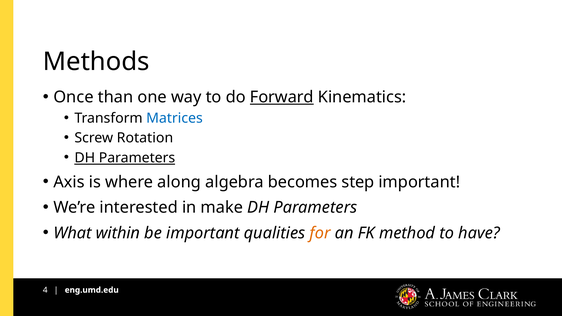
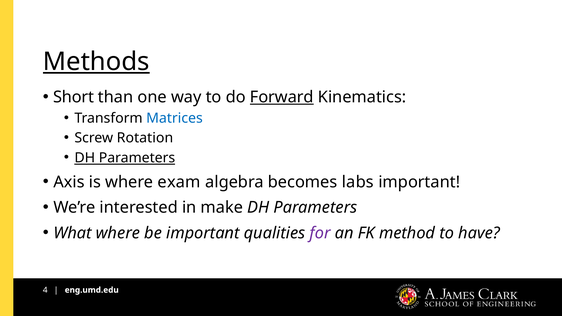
Methods underline: none -> present
Once: Once -> Short
along: along -> exam
step: step -> labs
What within: within -> where
for colour: orange -> purple
